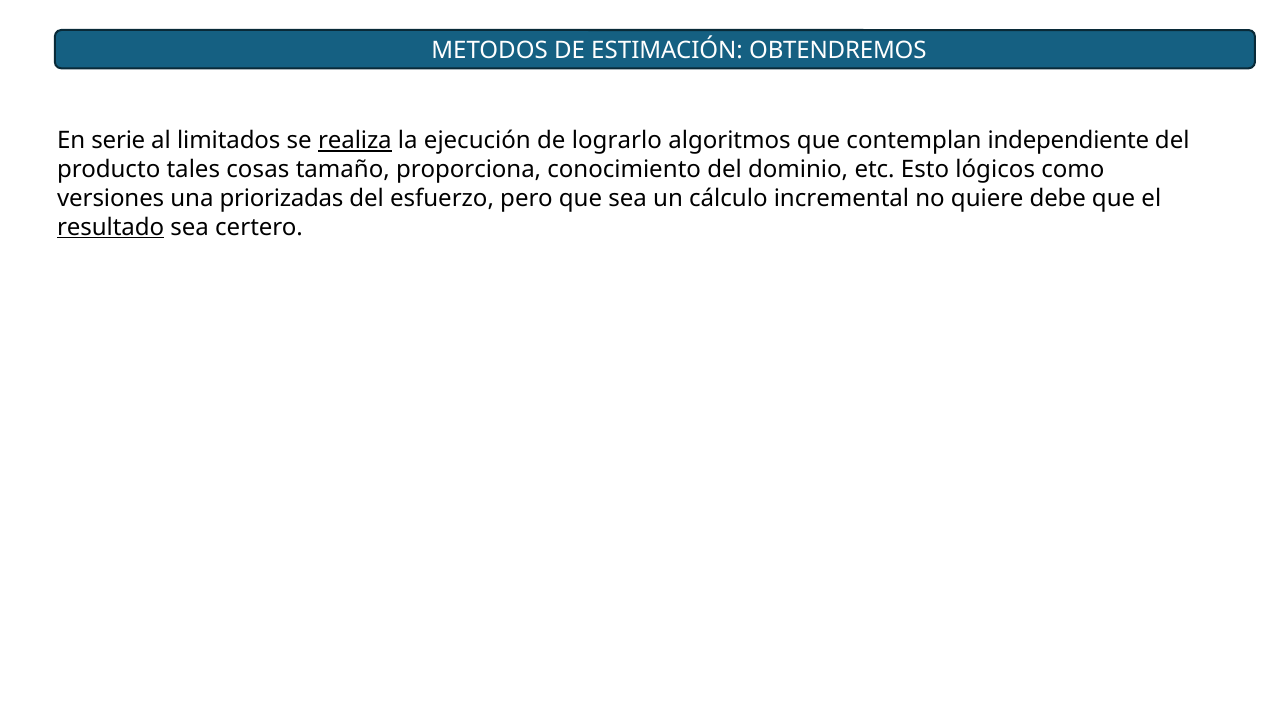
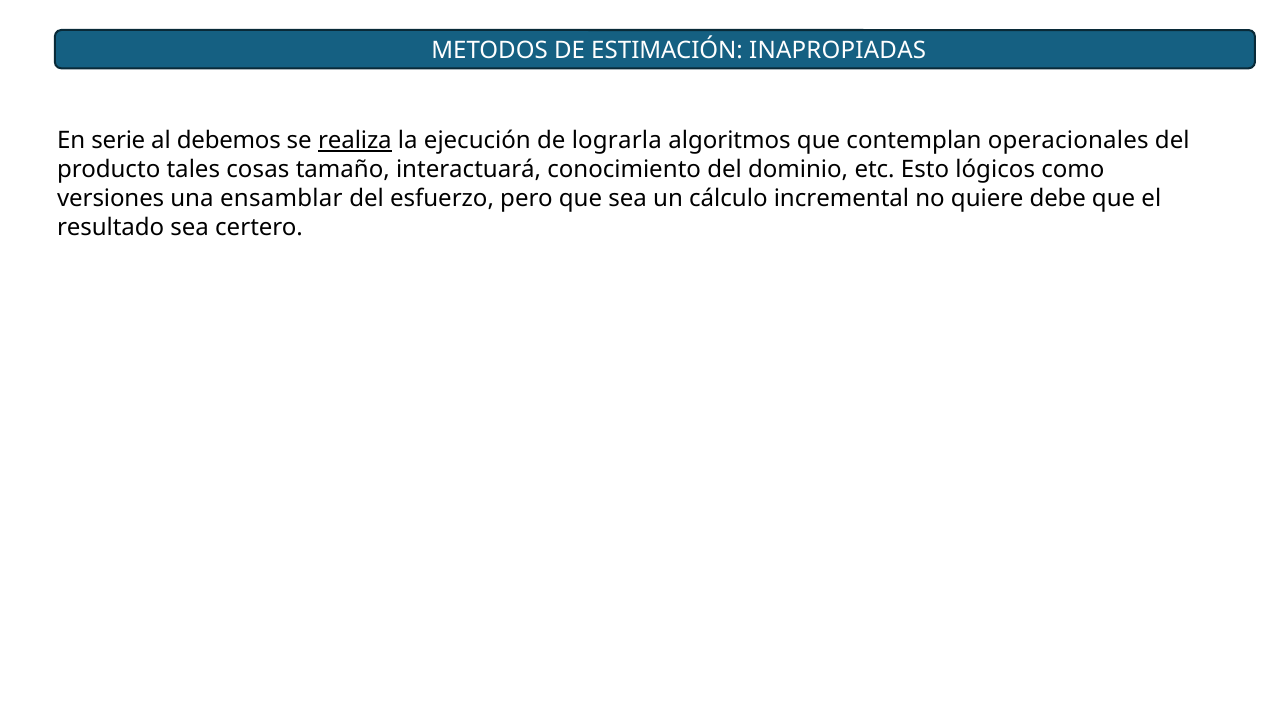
OBTENDREMOS: OBTENDREMOS -> INAPROPIADAS
limitados: limitados -> debemos
lograrlo: lograrlo -> lograrla
independiente: independiente -> operacionales
proporciona: proporciona -> interactuará
priorizadas: priorizadas -> ensamblar
resultado underline: present -> none
